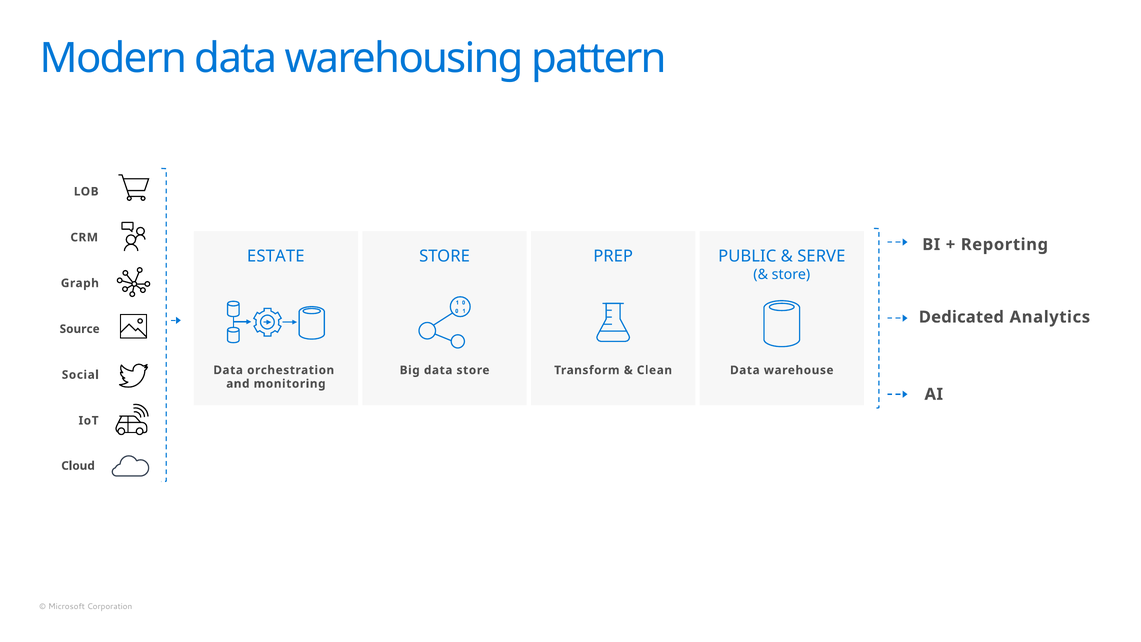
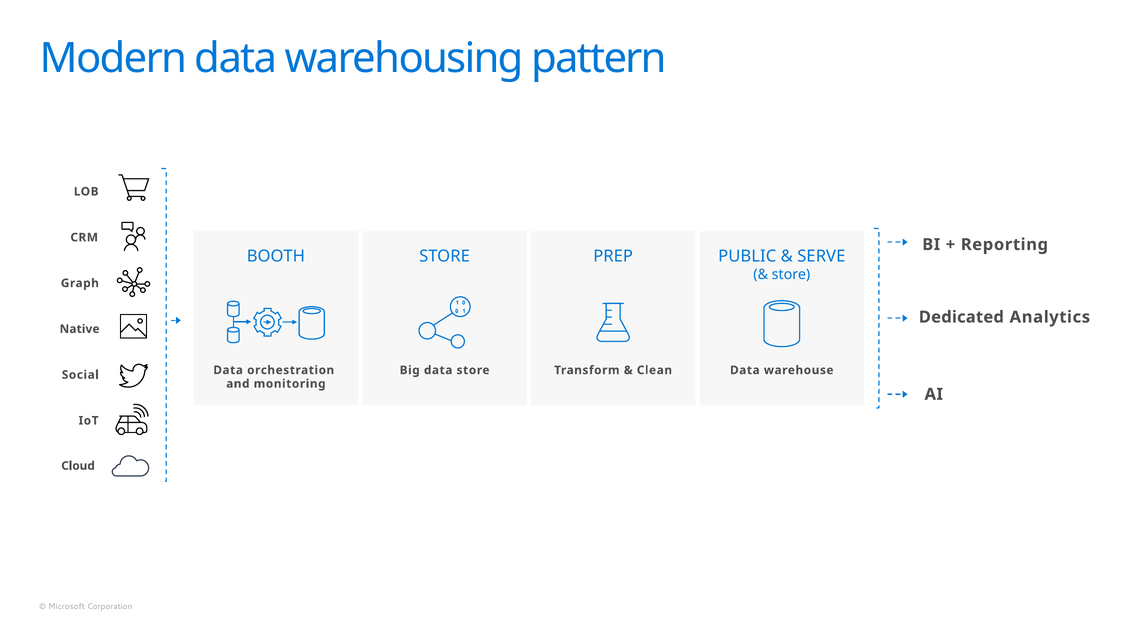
ESTATE: ESTATE -> BOOTH
Source: Source -> Native
